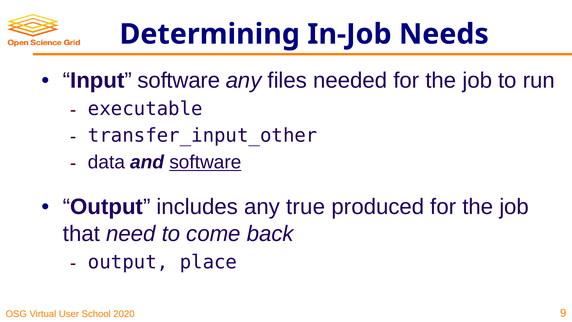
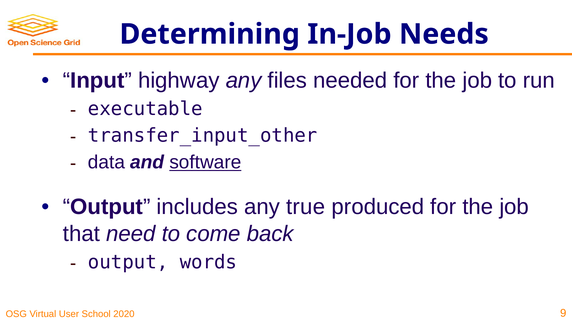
Input software: software -> highway
place: place -> words
